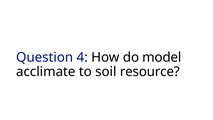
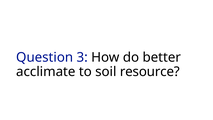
4: 4 -> 3
model: model -> better
